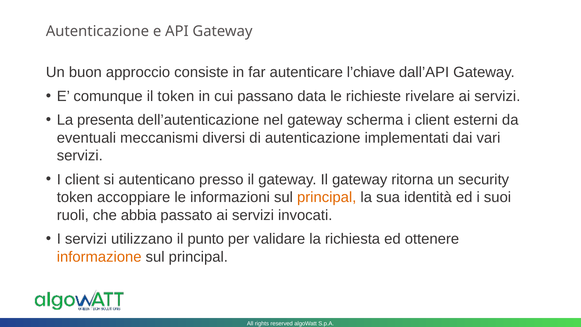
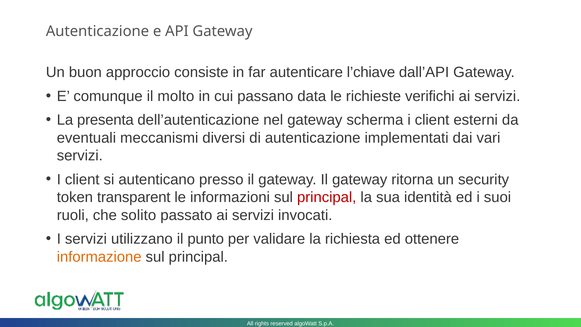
il token: token -> molto
rivelare: rivelare -> verifichi
accoppiare: accoppiare -> transparent
principal at (327, 197) colour: orange -> red
abbia: abbia -> solito
